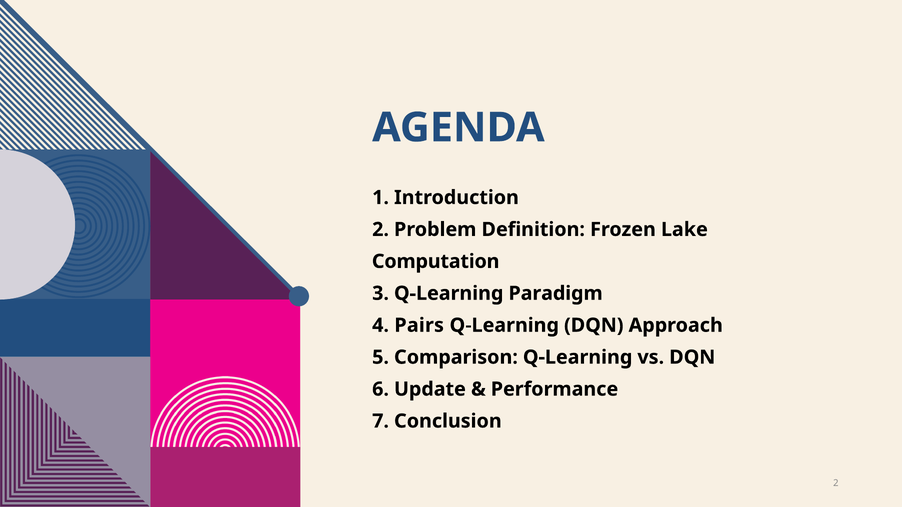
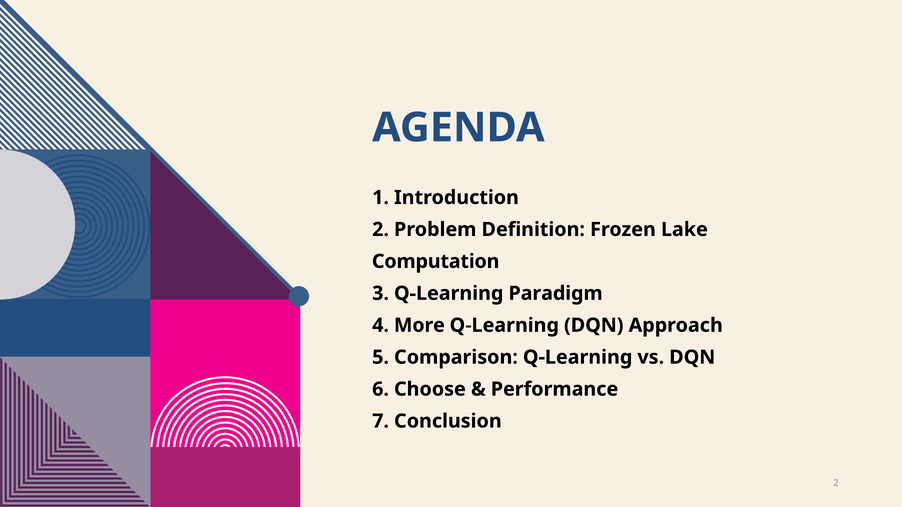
Pairs: Pairs -> More
Update: Update -> Choose
